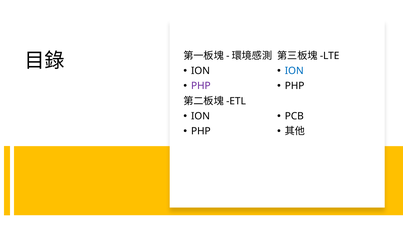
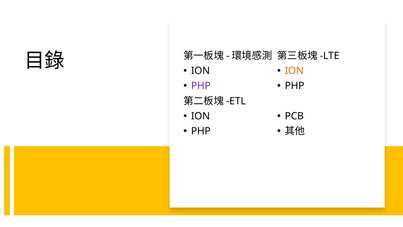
ION at (294, 71) colour: blue -> orange
